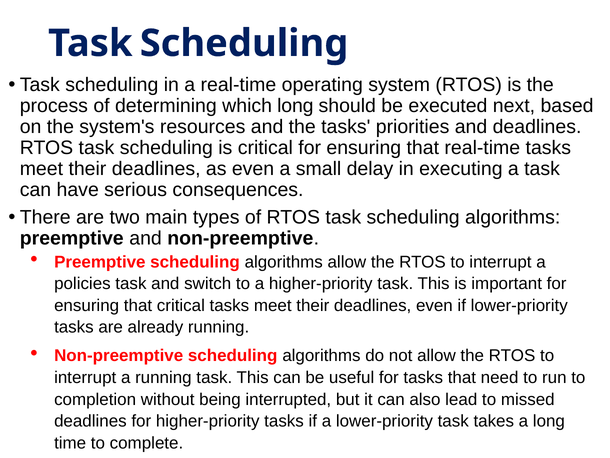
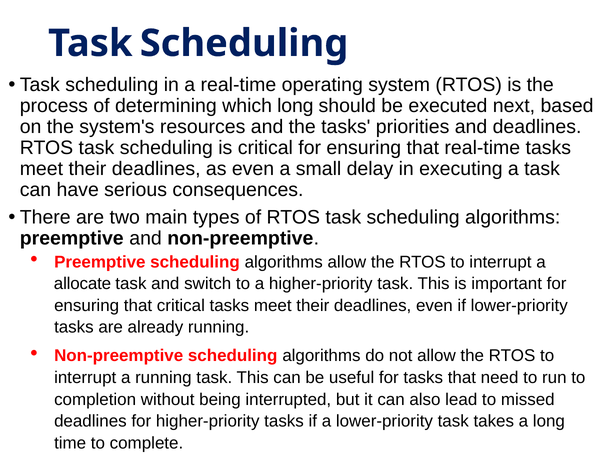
policies: policies -> allocate
